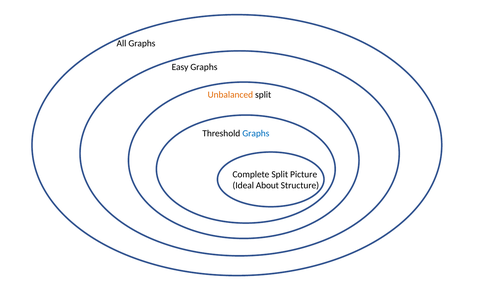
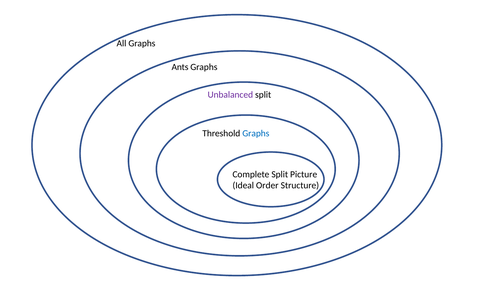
Easy: Easy -> Ants
Unbalanced colour: orange -> purple
About: About -> Order
